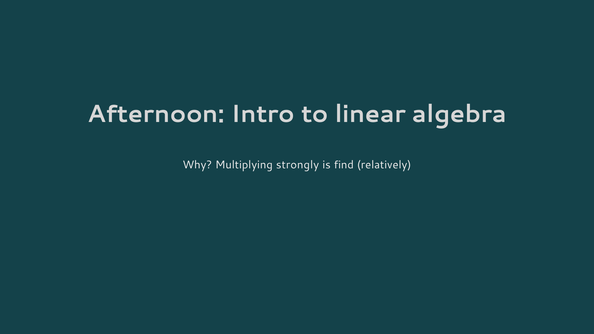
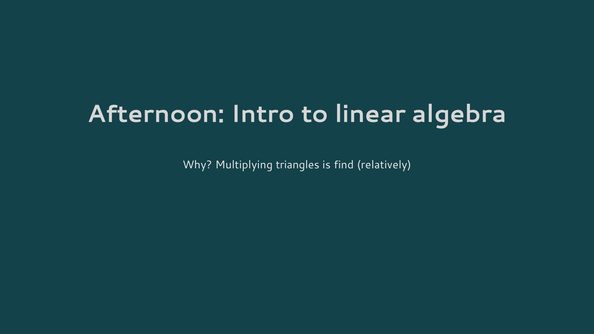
strongly: strongly -> triangles
